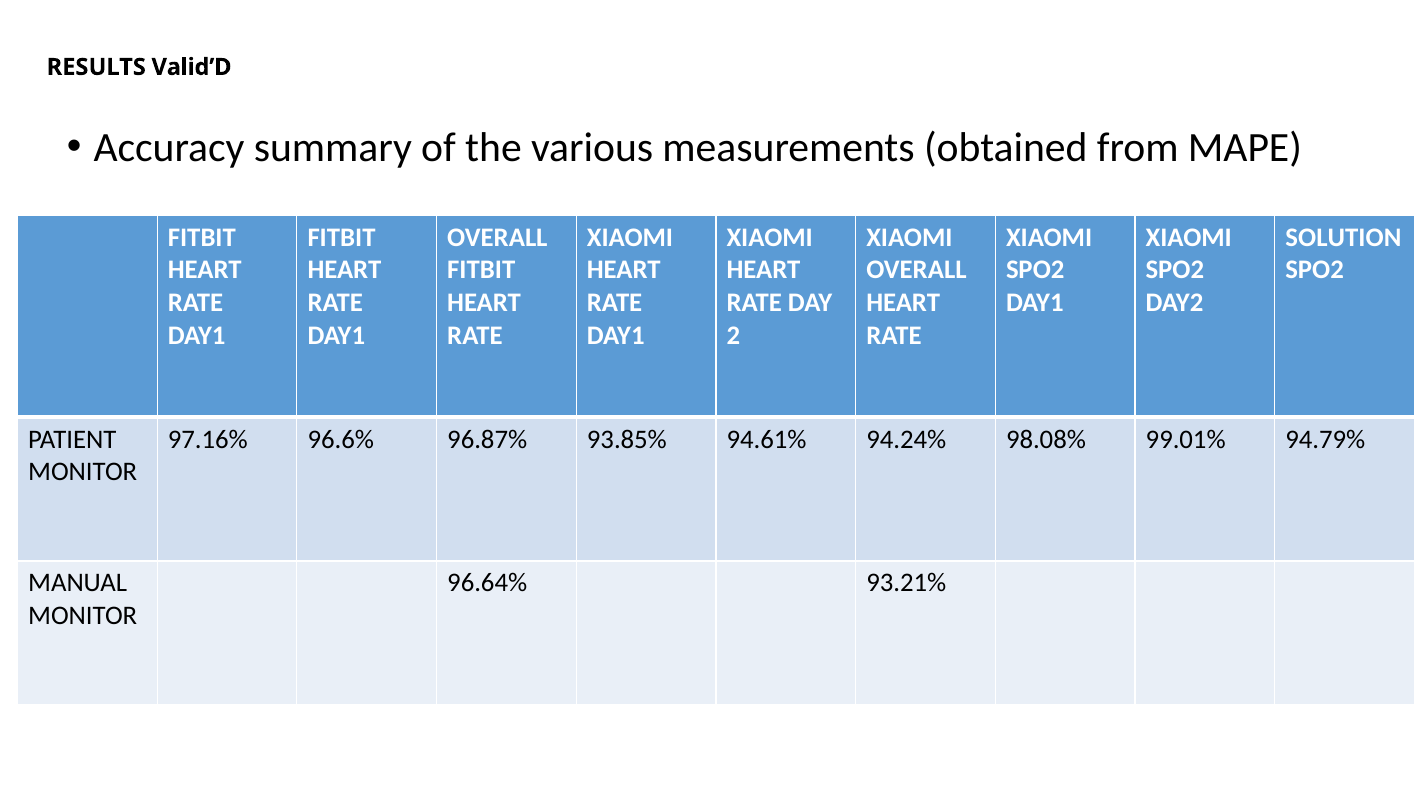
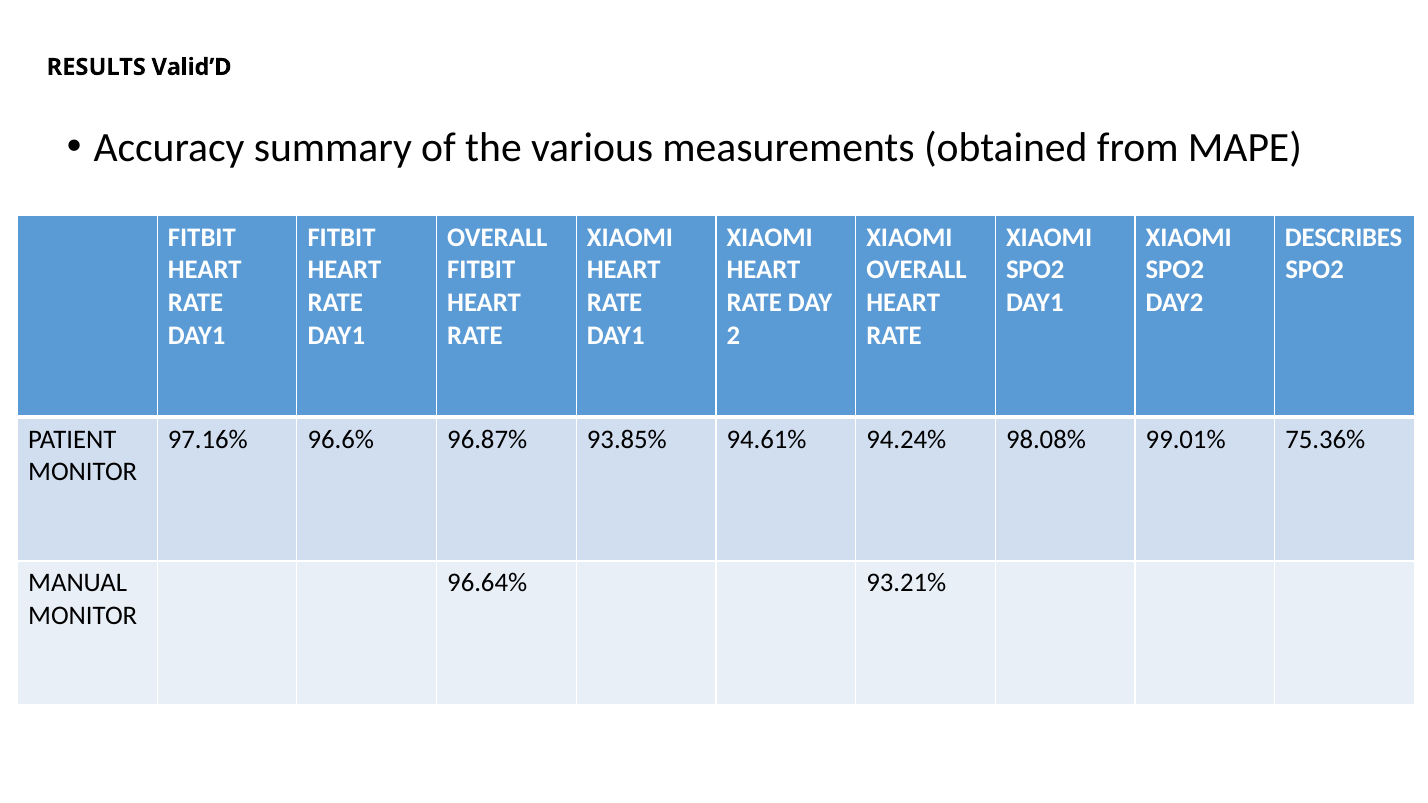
SOLUTION: SOLUTION -> DESCRIBES
94.79%: 94.79% -> 75.36%
